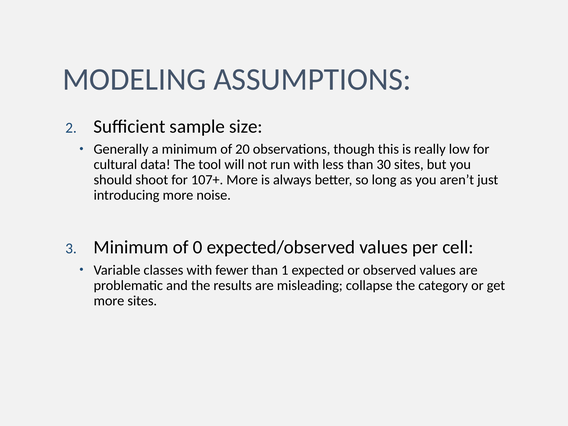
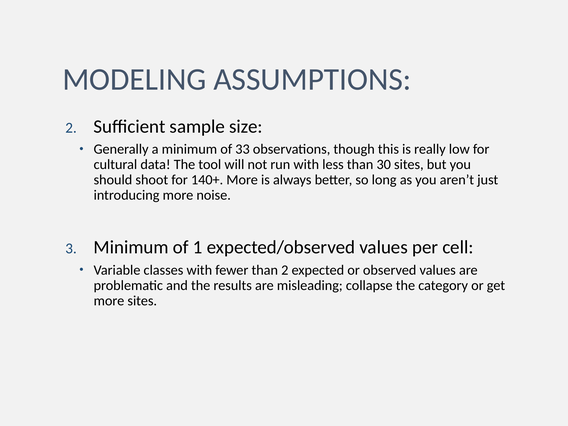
20: 20 -> 33
107+: 107+ -> 140+
0: 0 -> 1
than 1: 1 -> 2
